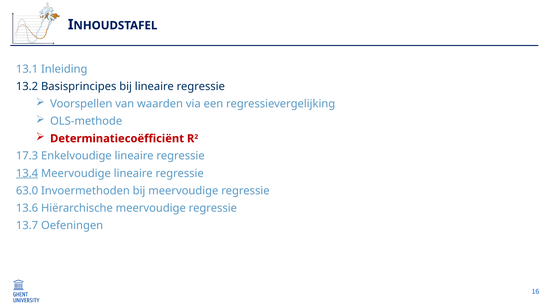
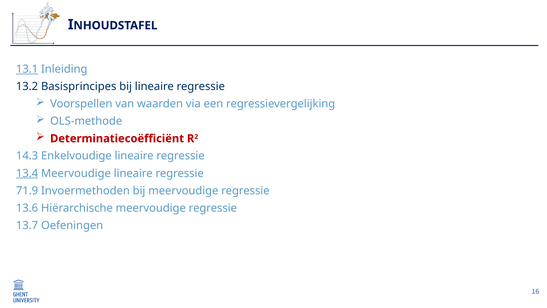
13.1 underline: none -> present
17.3: 17.3 -> 14.3
63.0: 63.0 -> 71.9
